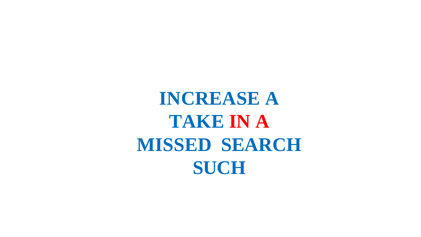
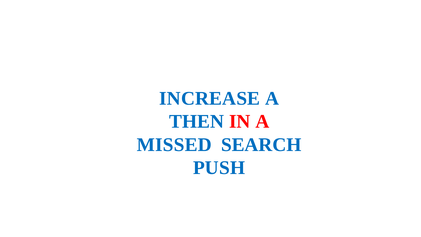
TAKE: TAKE -> THEN
SUCH: SUCH -> PUSH
